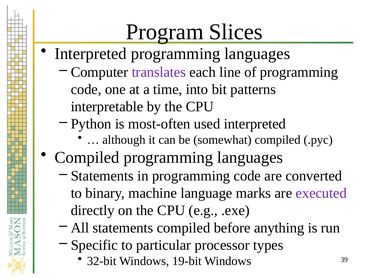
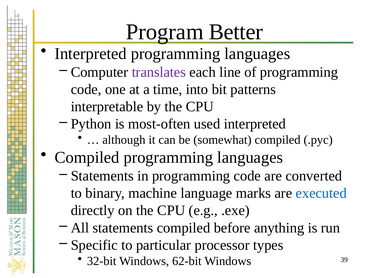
Slices: Slices -> Better
executed colour: purple -> blue
19-bit: 19-bit -> 62-bit
